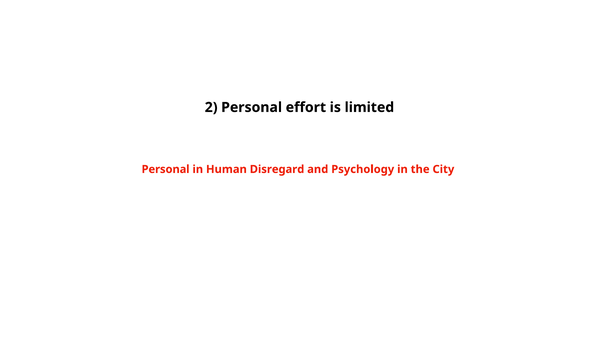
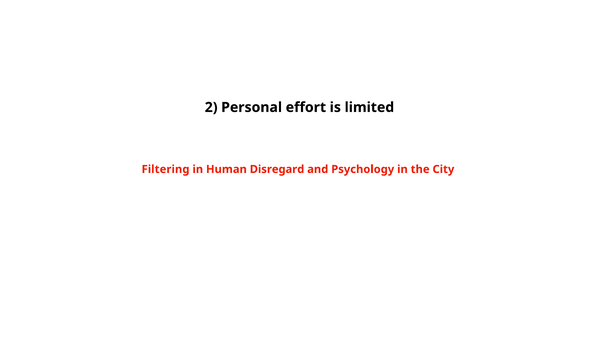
Personal at (166, 169): Personal -> Filtering
